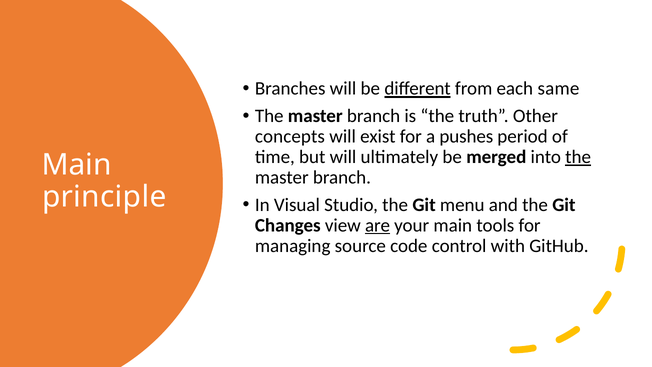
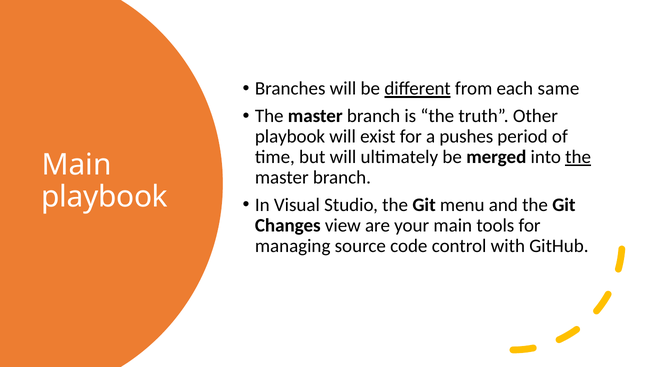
concepts at (290, 136): concepts -> playbook
principle at (104, 197): principle -> playbook
are underline: present -> none
